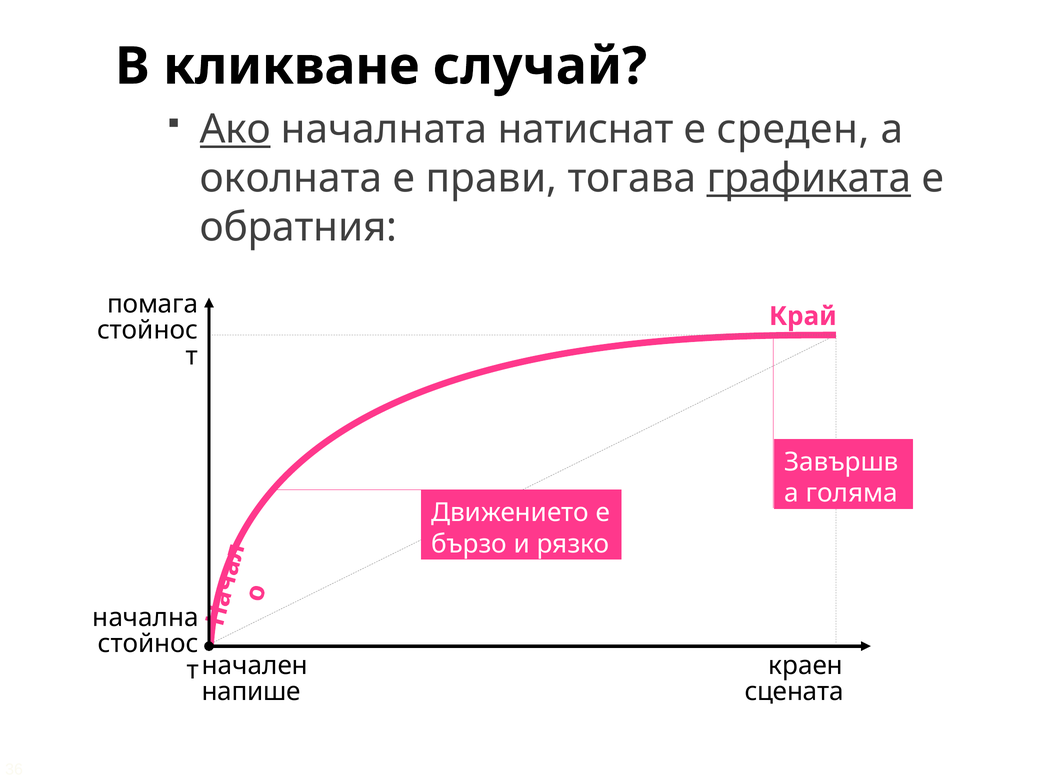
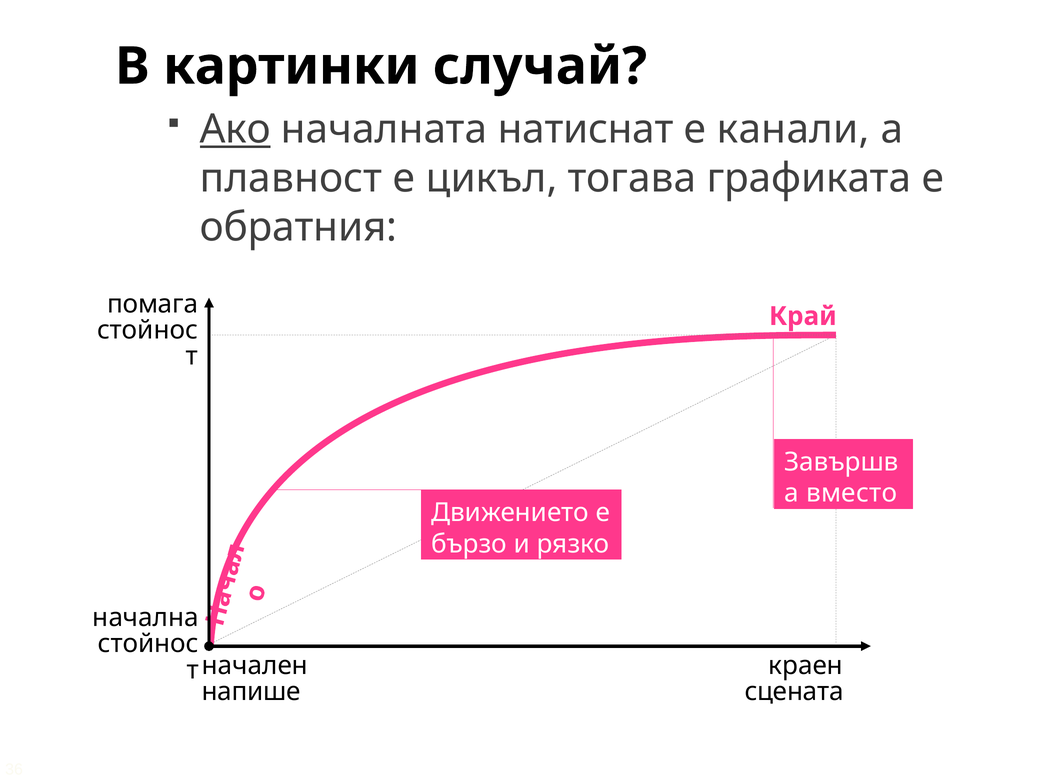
кликване: кликване -> картинки
среден: среден -> канали
околната: околната -> плавност
прави: прави -> цикъл
графиката underline: present -> none
голяма: голяма -> вместо
